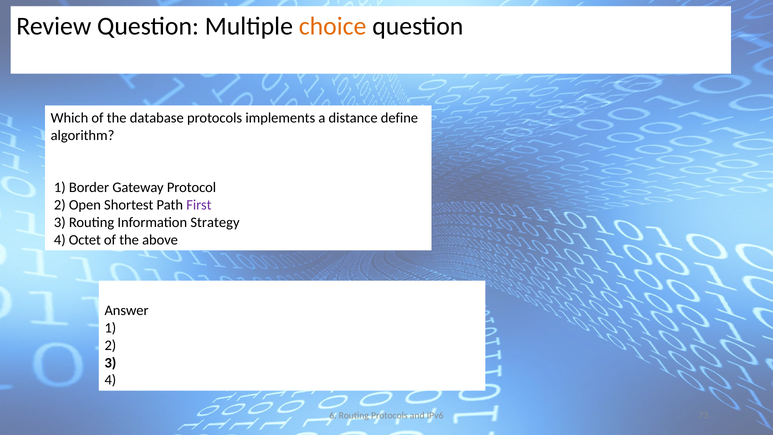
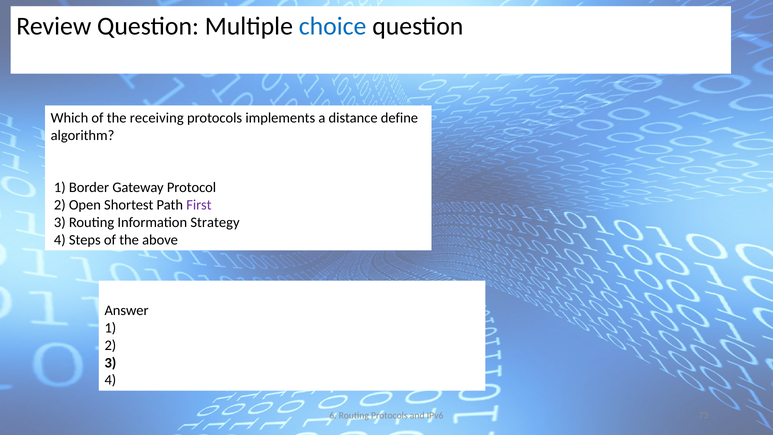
choice colour: orange -> blue
database: database -> receiving
Octet: Octet -> Steps
